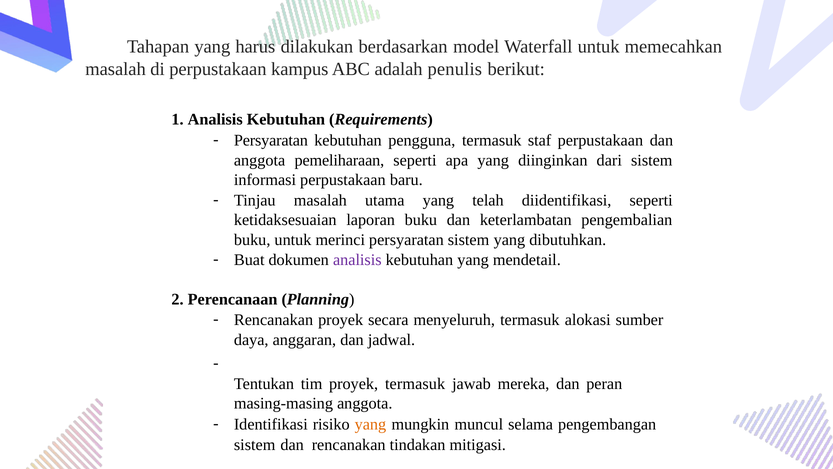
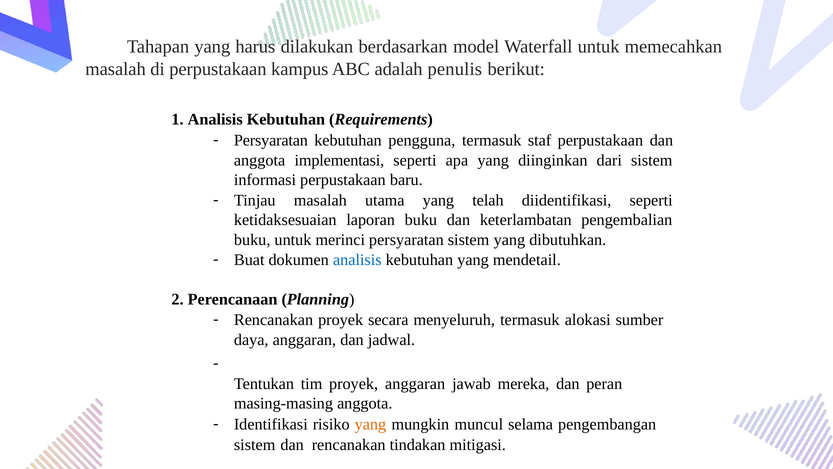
pemeliharaan: pemeliharaan -> implementasi
analisis at (357, 260) colour: purple -> blue
proyek termasuk: termasuk -> anggaran
